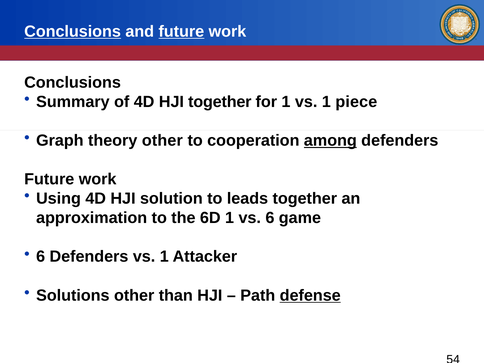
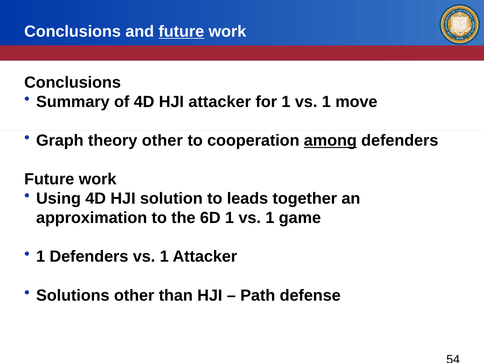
Conclusions at (73, 31) underline: present -> none
HJI together: together -> attacker
piece: piece -> move
6D 1 vs 6: 6 -> 1
6 at (41, 257): 6 -> 1
defense underline: present -> none
